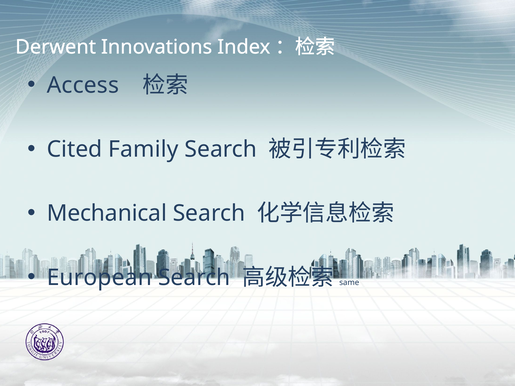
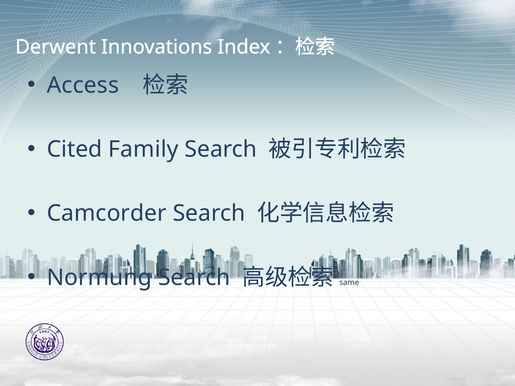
Mechanical: Mechanical -> Camcorder
European: European -> Normung
